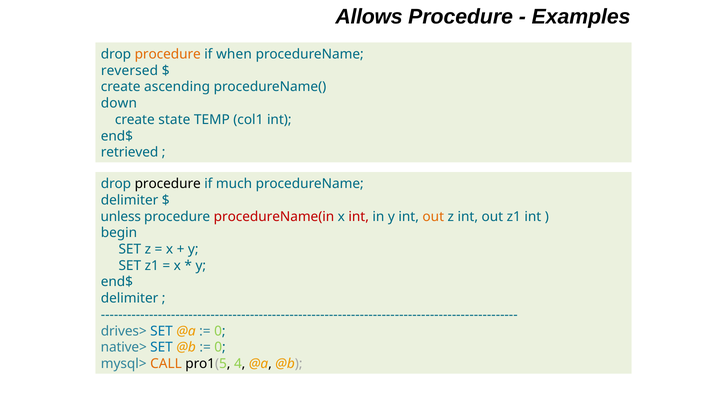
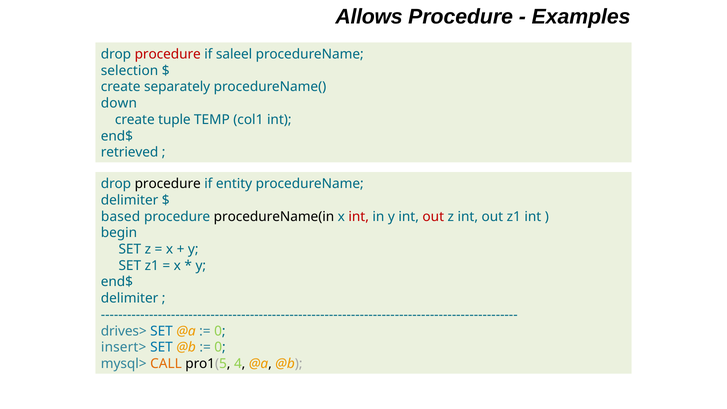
procedure at (168, 54) colour: orange -> red
when: when -> saleel
reversed: reversed -> selection
ascending: ascending -> separately
state: state -> tuple
much: much -> entity
unless: unless -> based
procedureName(in colour: red -> black
out at (433, 217) colour: orange -> red
native>: native> -> insert>
